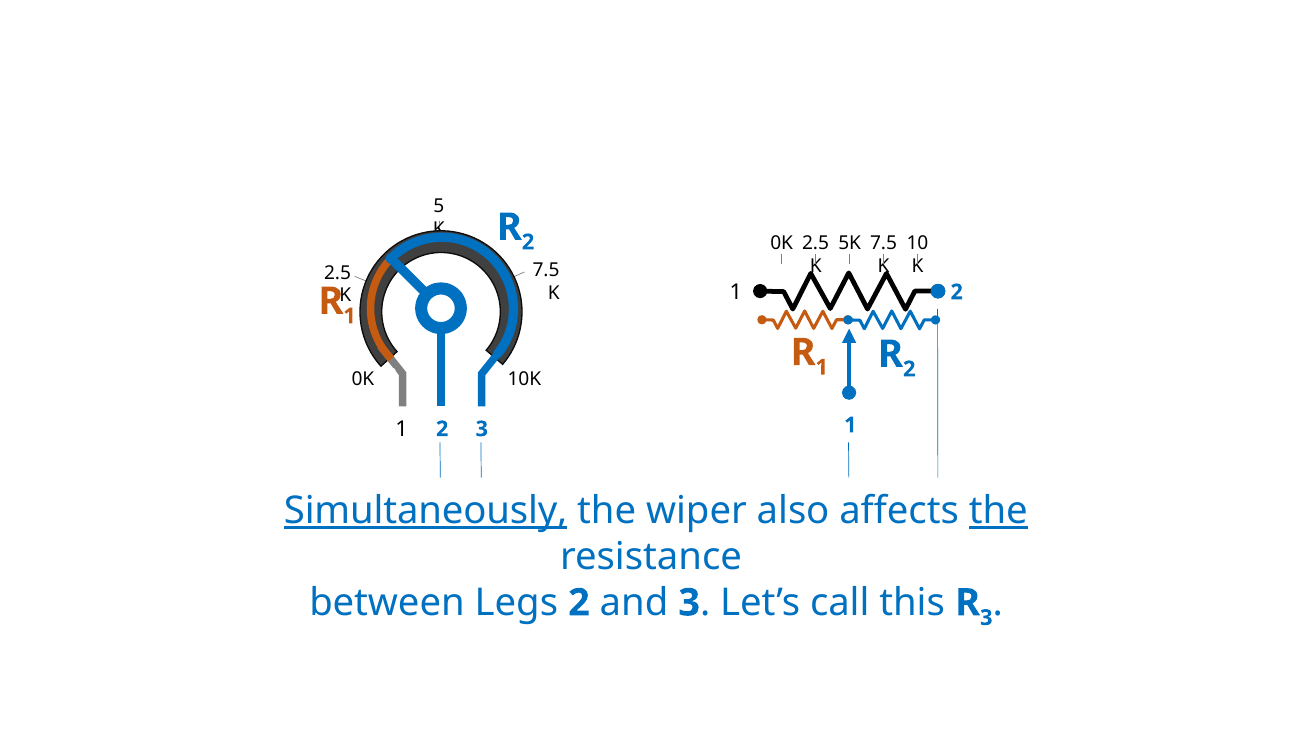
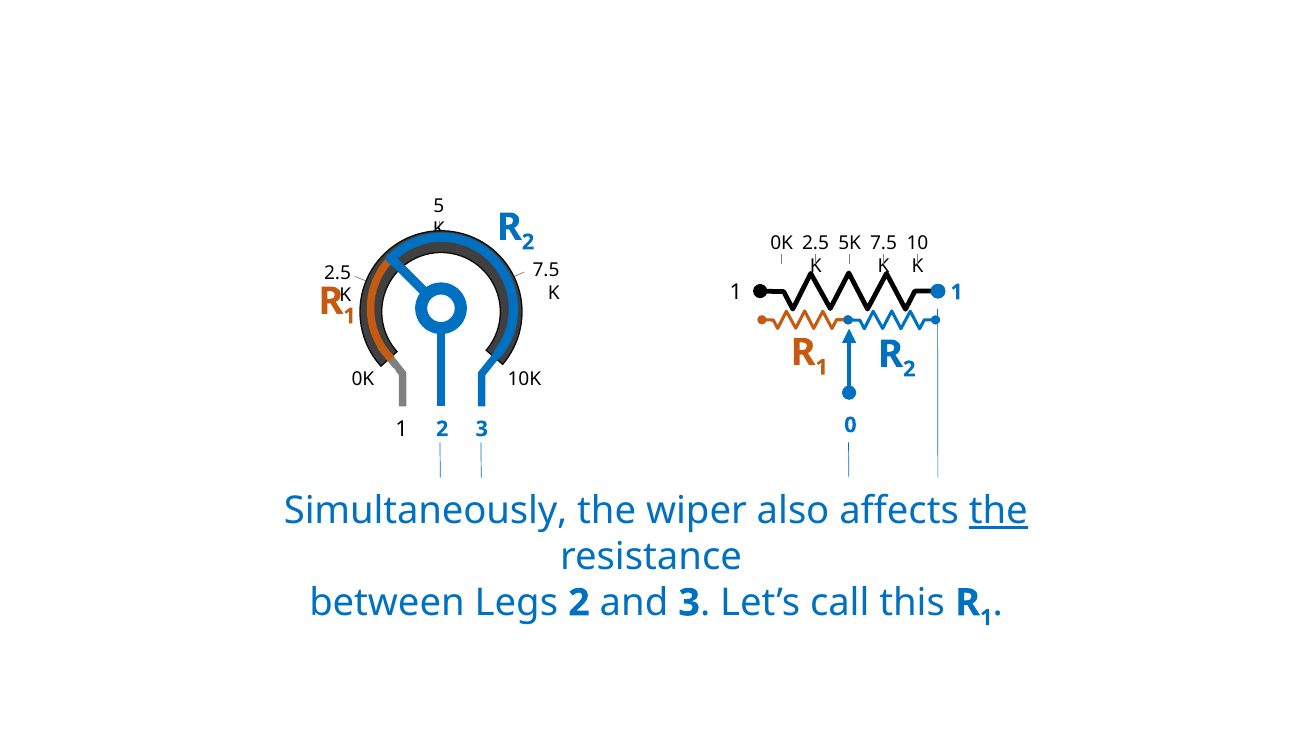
1 2: 2 -> 1
2 1: 1 -> 0
Simultaneously underline: present -> none
3 at (986, 618): 3 -> 1
